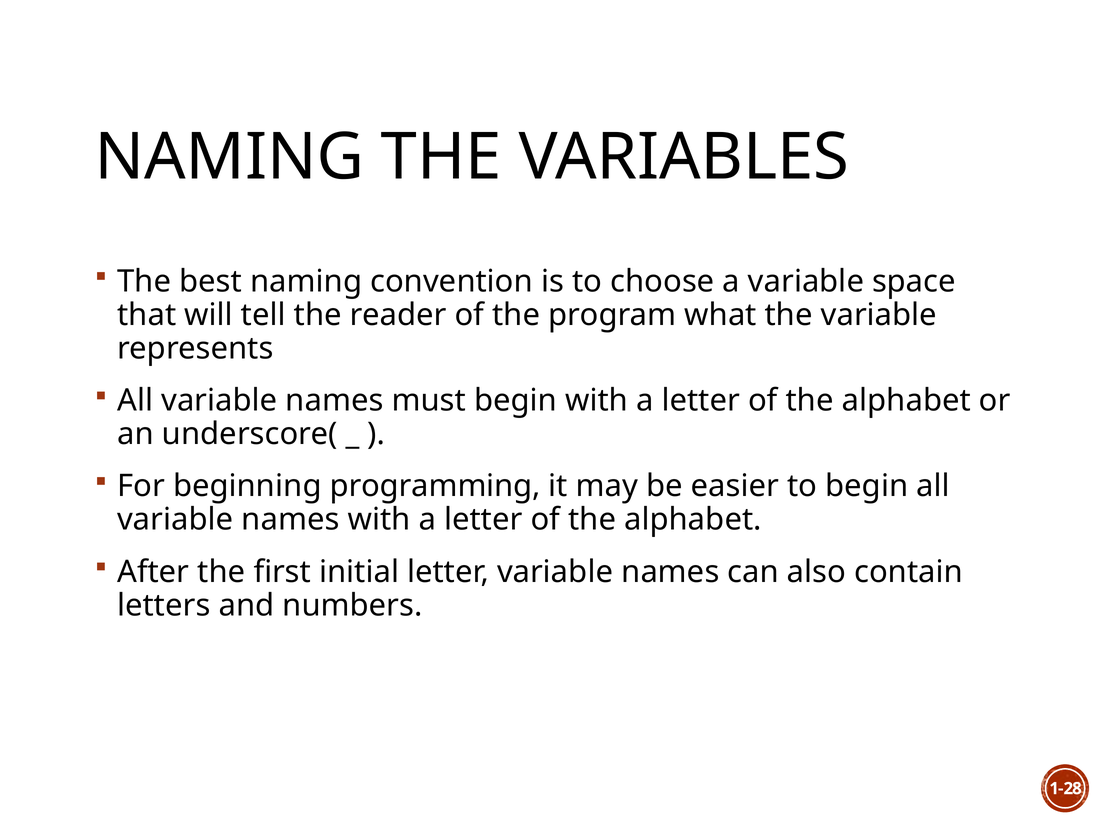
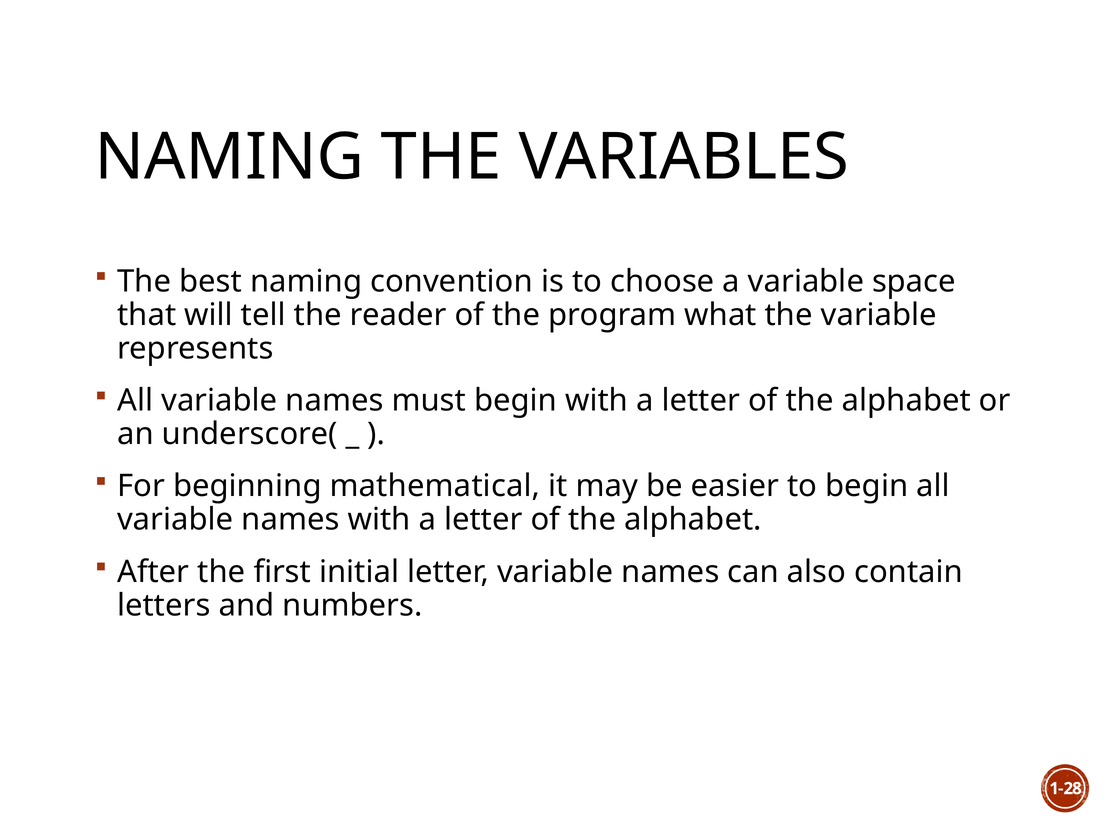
programming: programming -> mathematical
